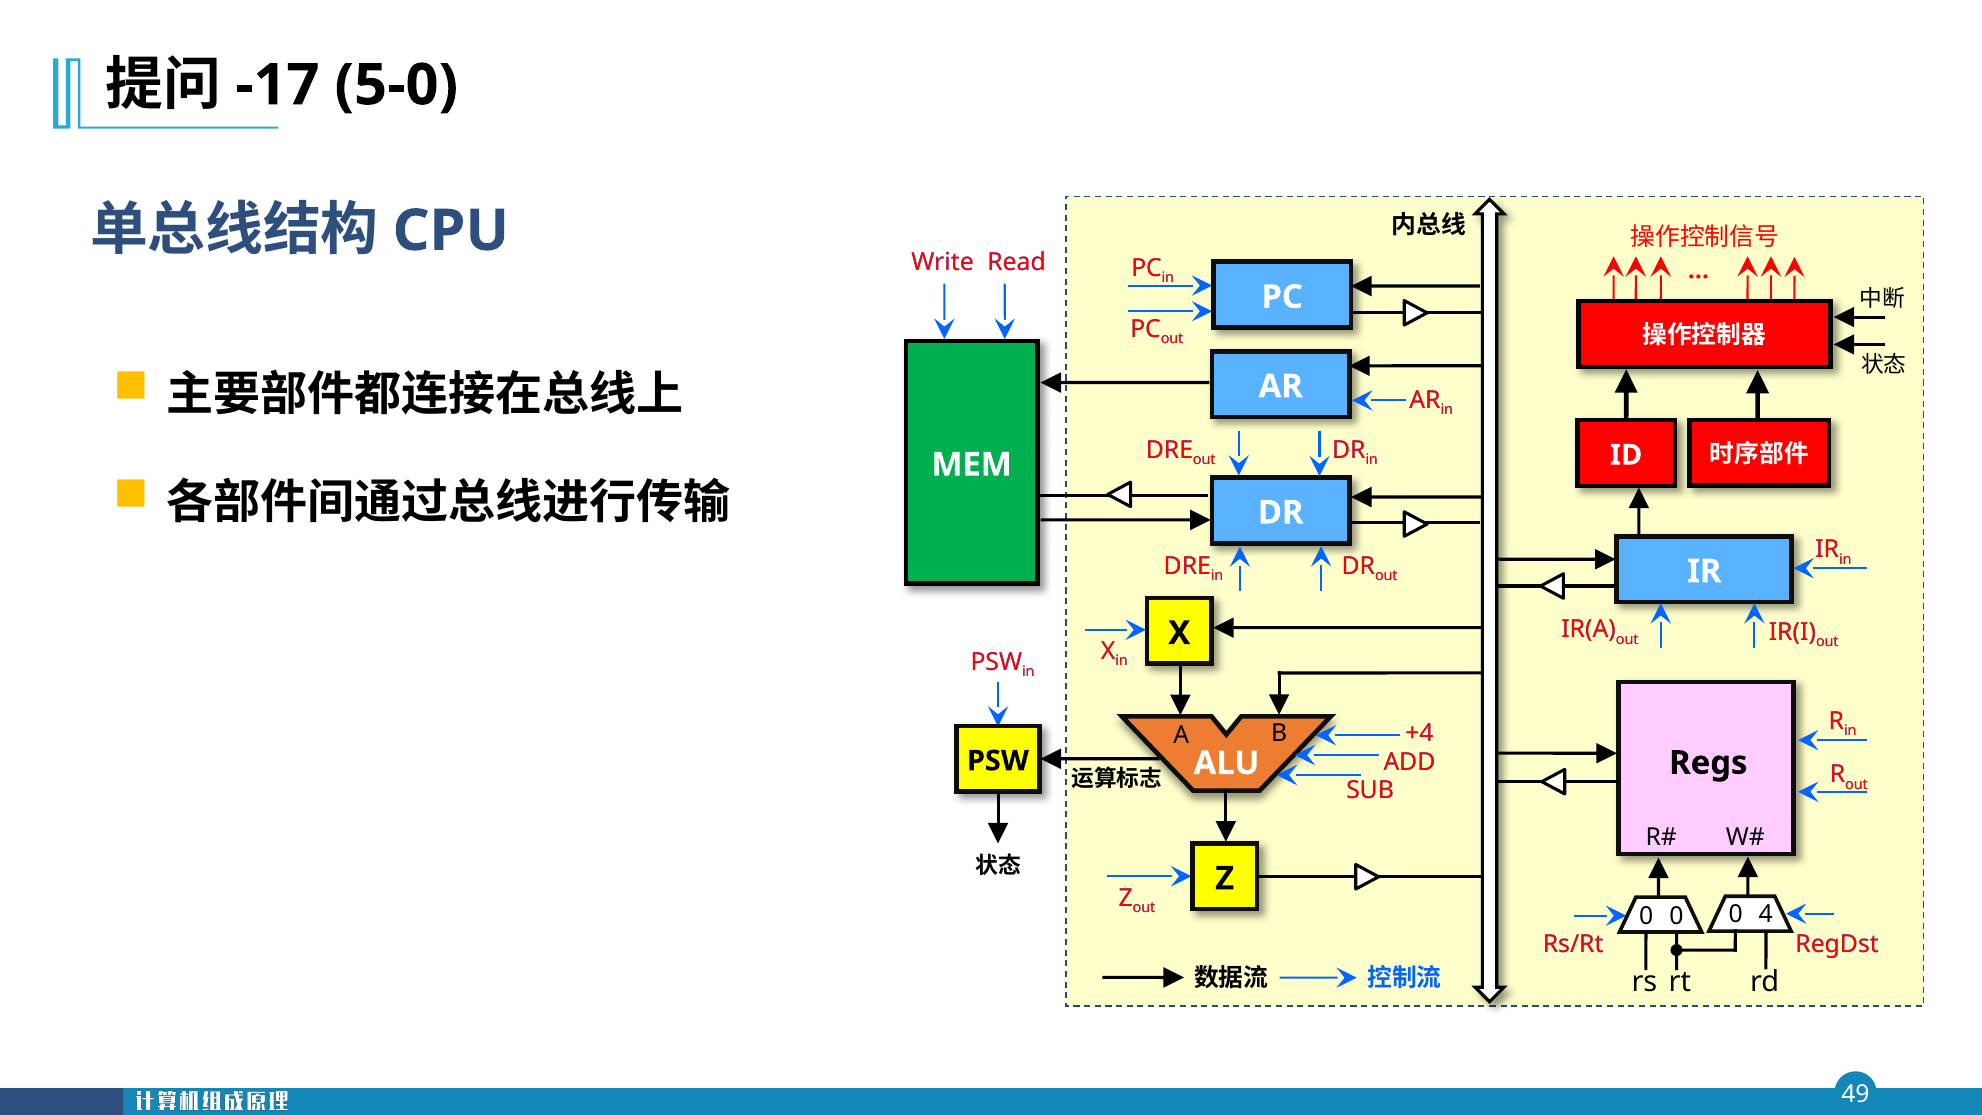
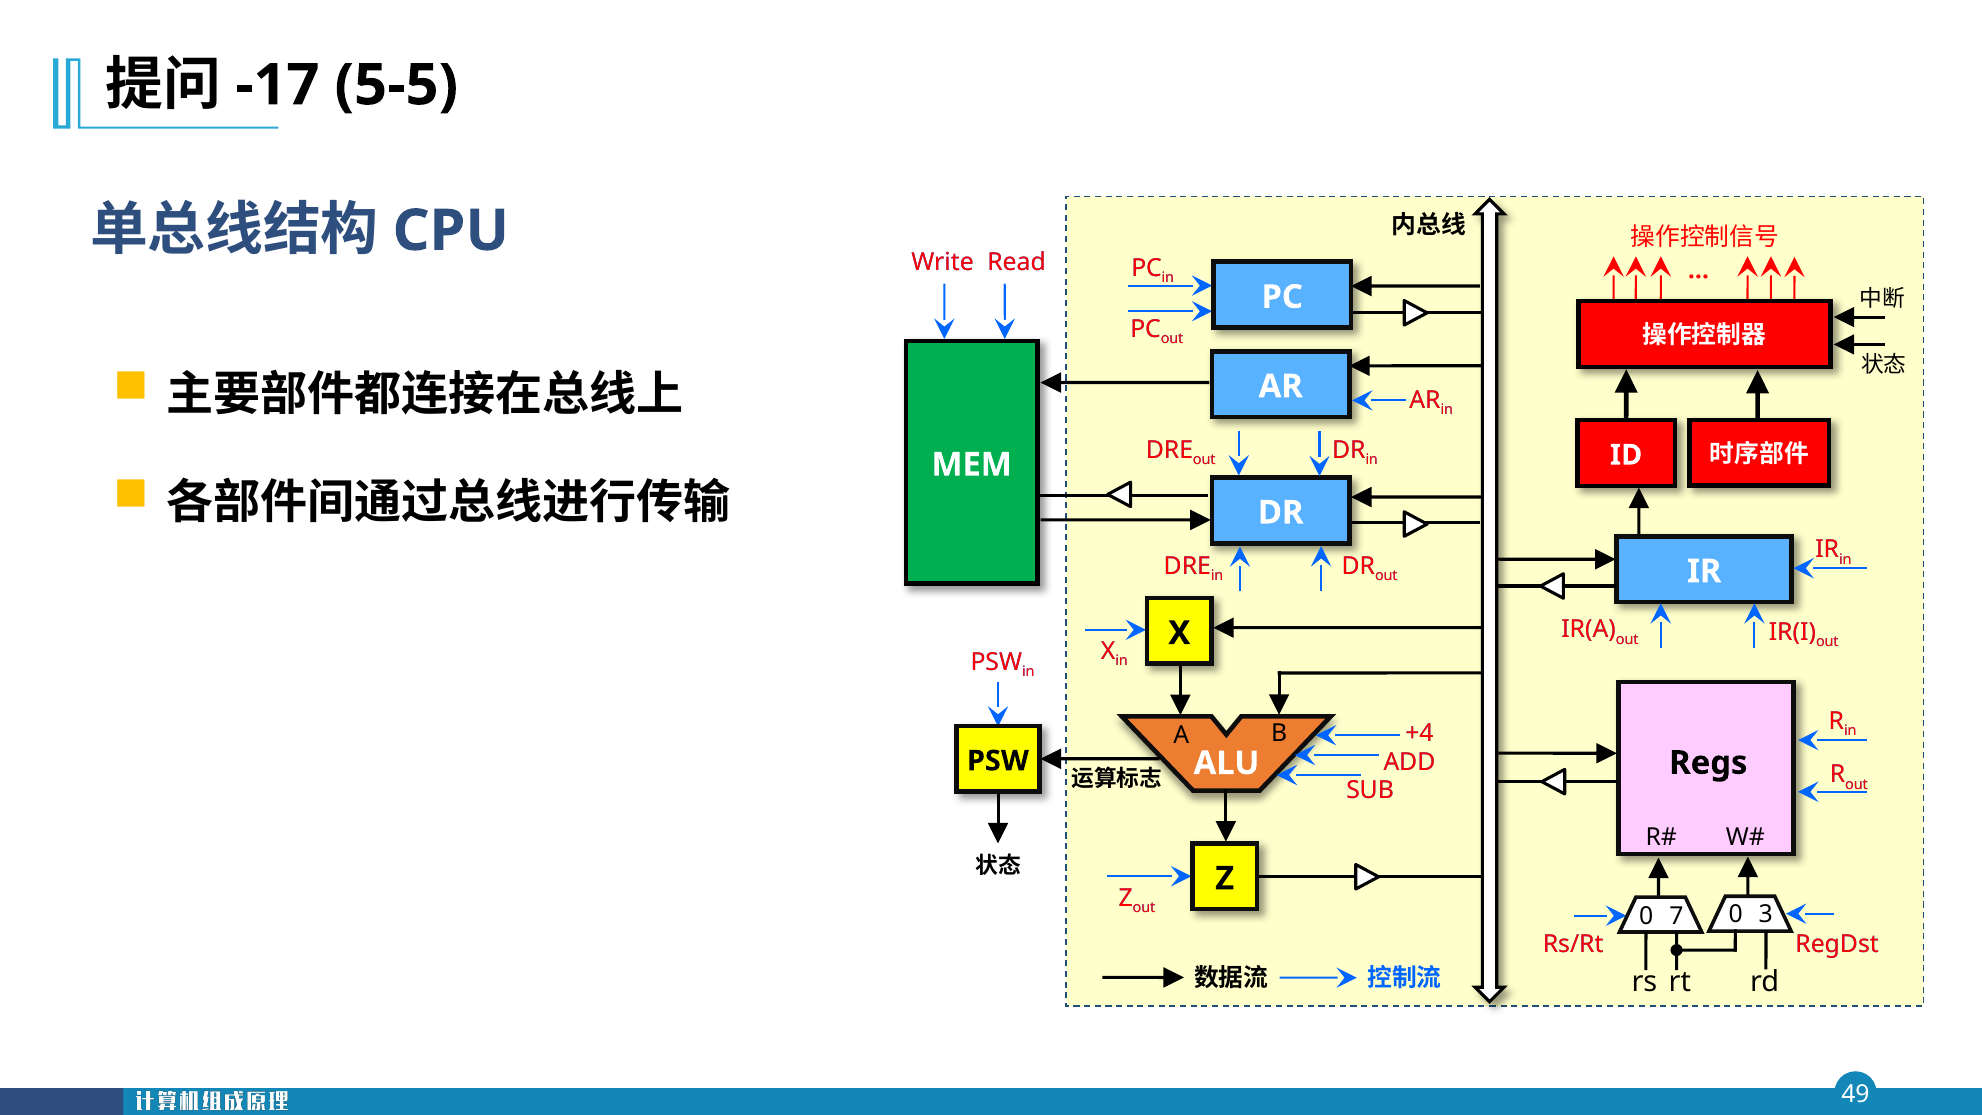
5-0: 5-0 -> 5-5
0 at (1676, 917): 0 -> 7
4: 4 -> 3
